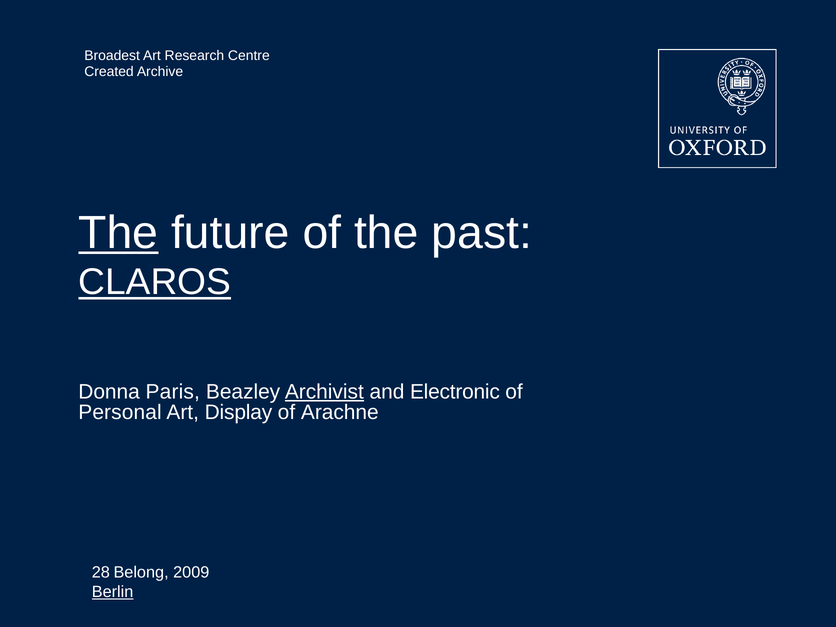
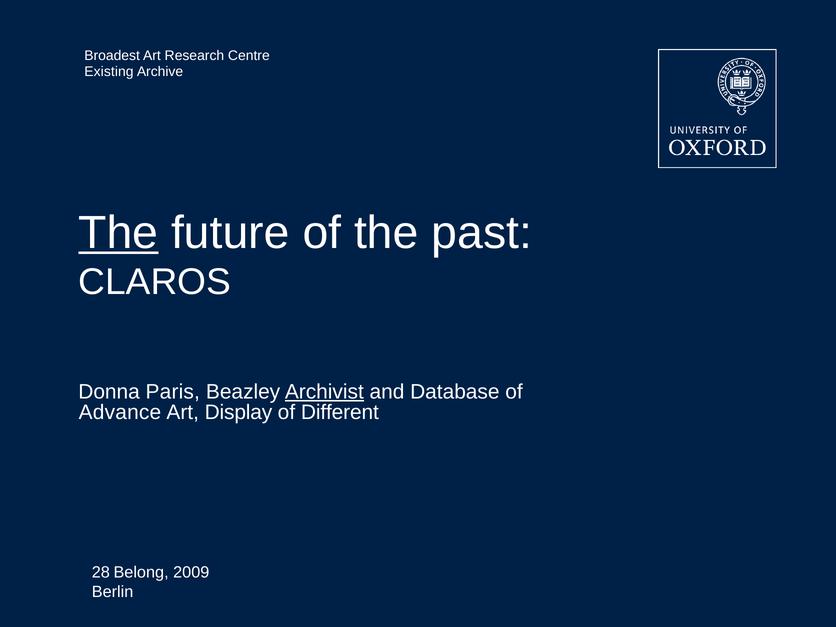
Created: Created -> Existing
CLAROS underline: present -> none
Electronic: Electronic -> Database
Personal: Personal -> Advance
Arachne: Arachne -> Different
Berlin underline: present -> none
